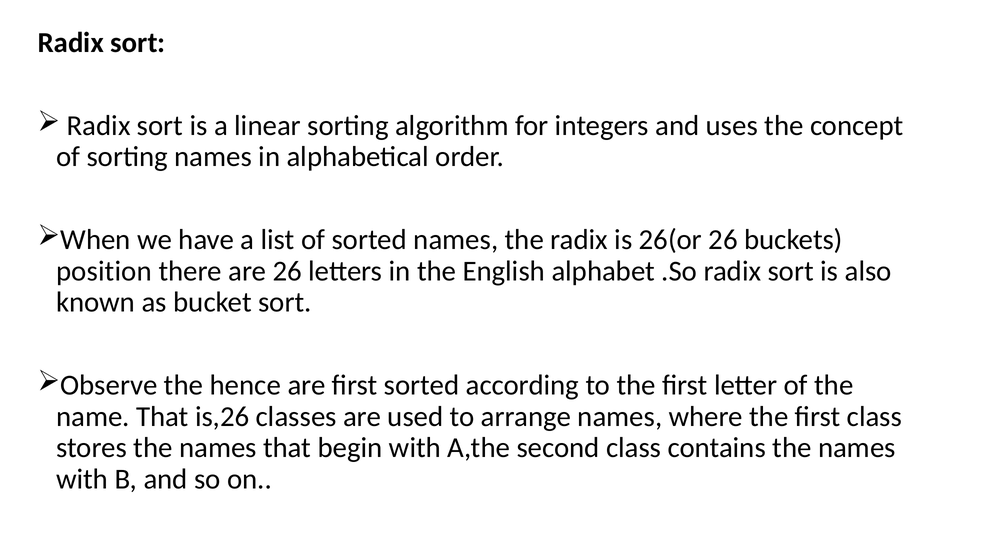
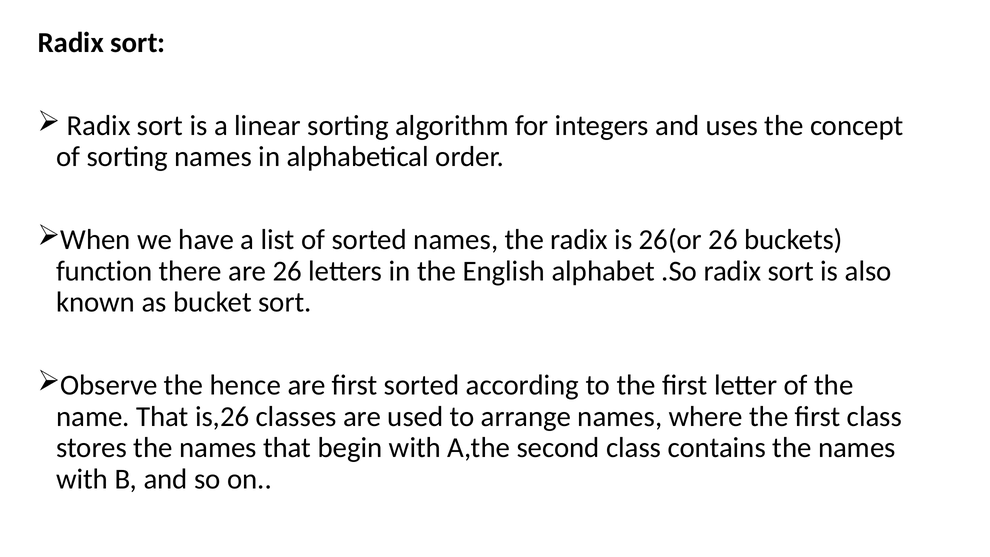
position: position -> function
